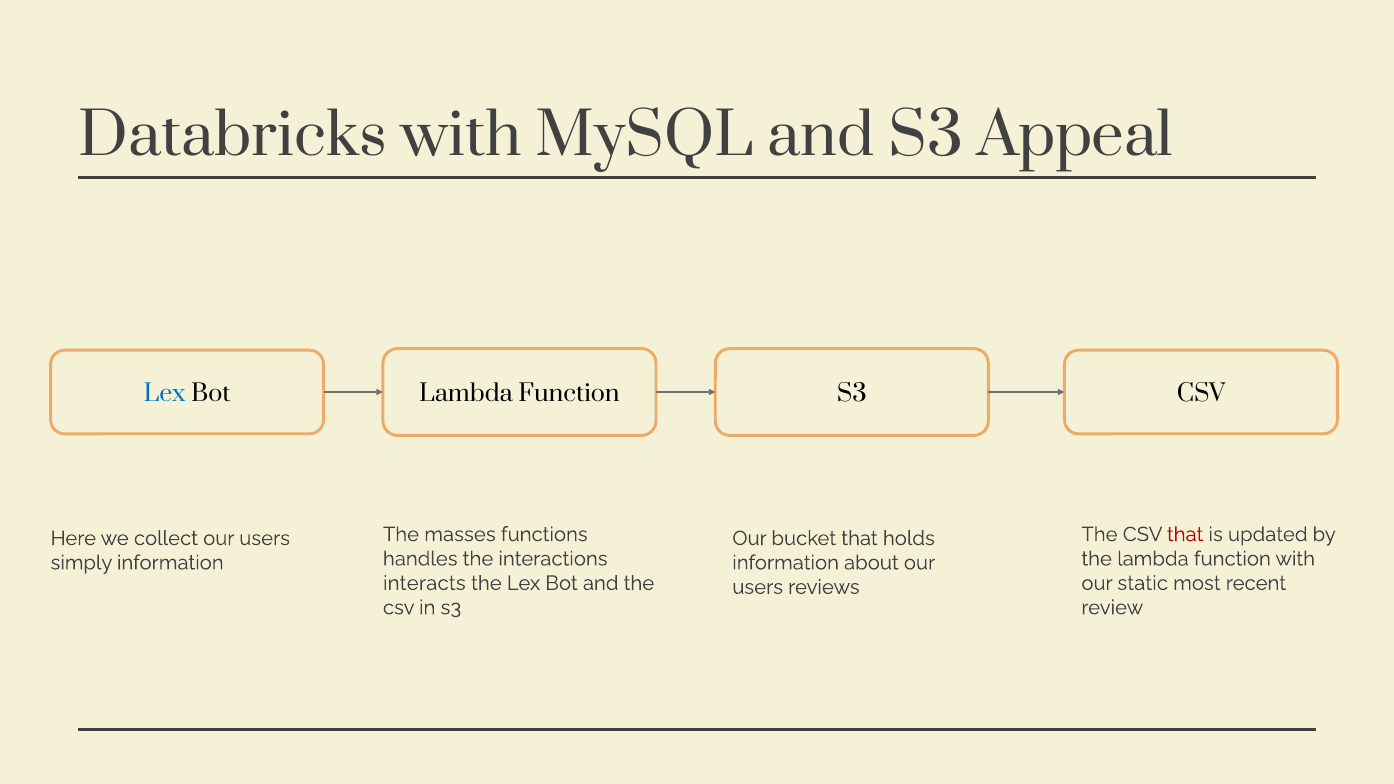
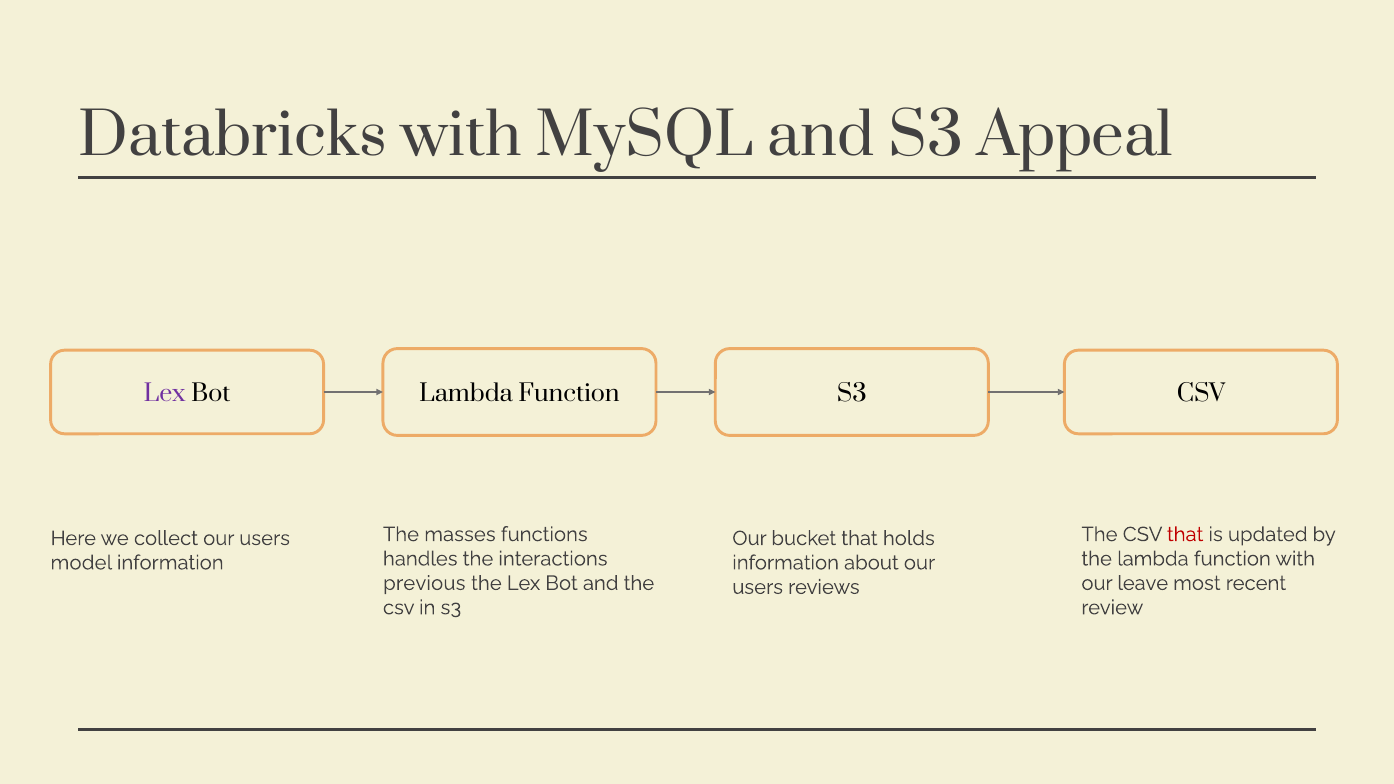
Lex at (165, 394) colour: blue -> purple
simply: simply -> model
interacts: interacts -> previous
static: static -> leave
